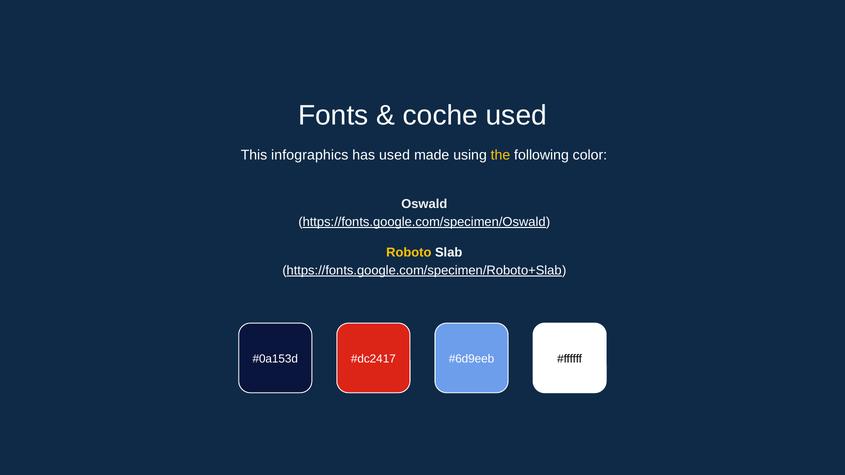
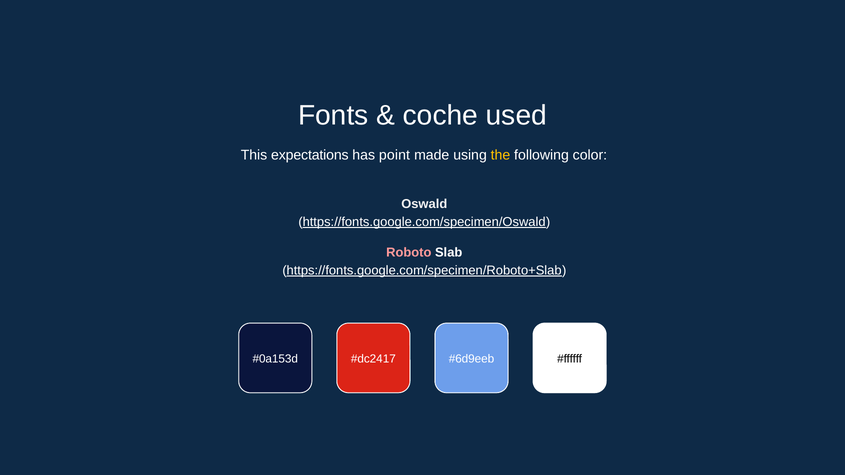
infographics: infographics -> expectations
has used: used -> point
Roboto colour: yellow -> pink
